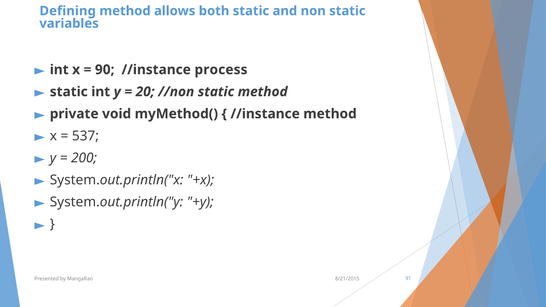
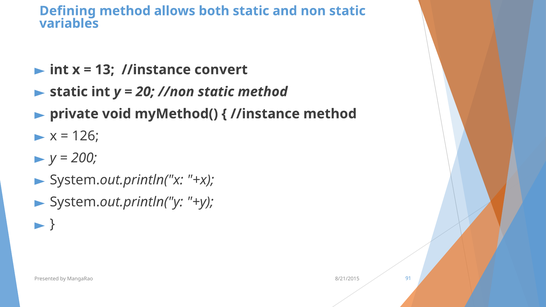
90: 90 -> 13
process: process -> convert
537: 537 -> 126
